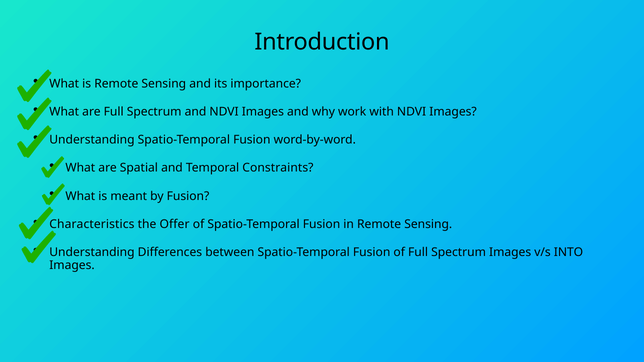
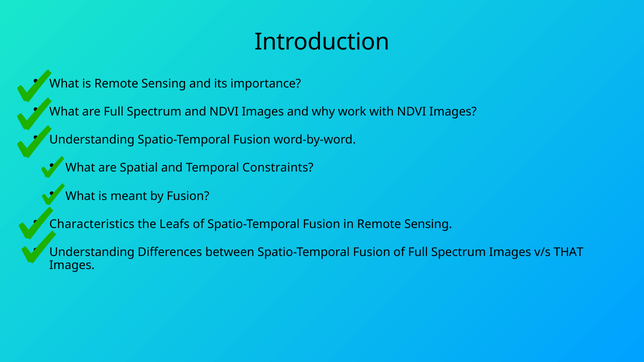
Offer: Offer -> Leafs
INTO: INTO -> THAT
